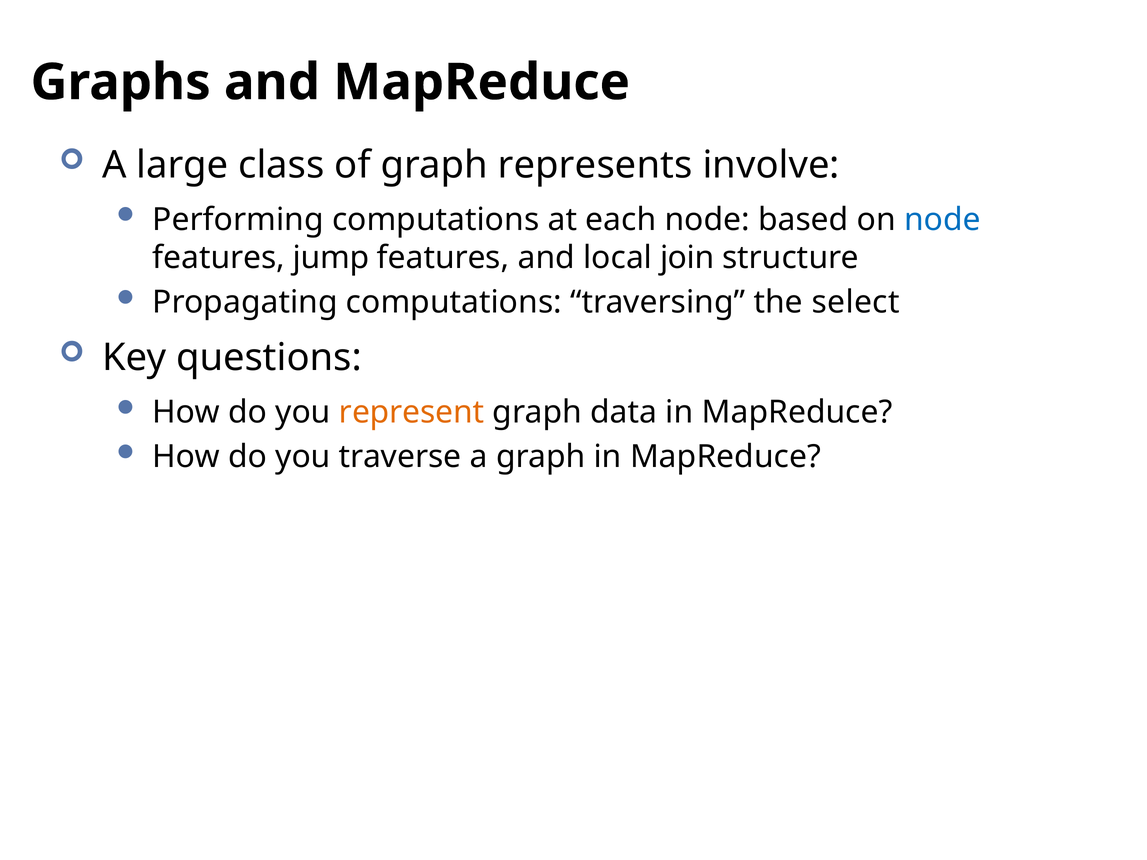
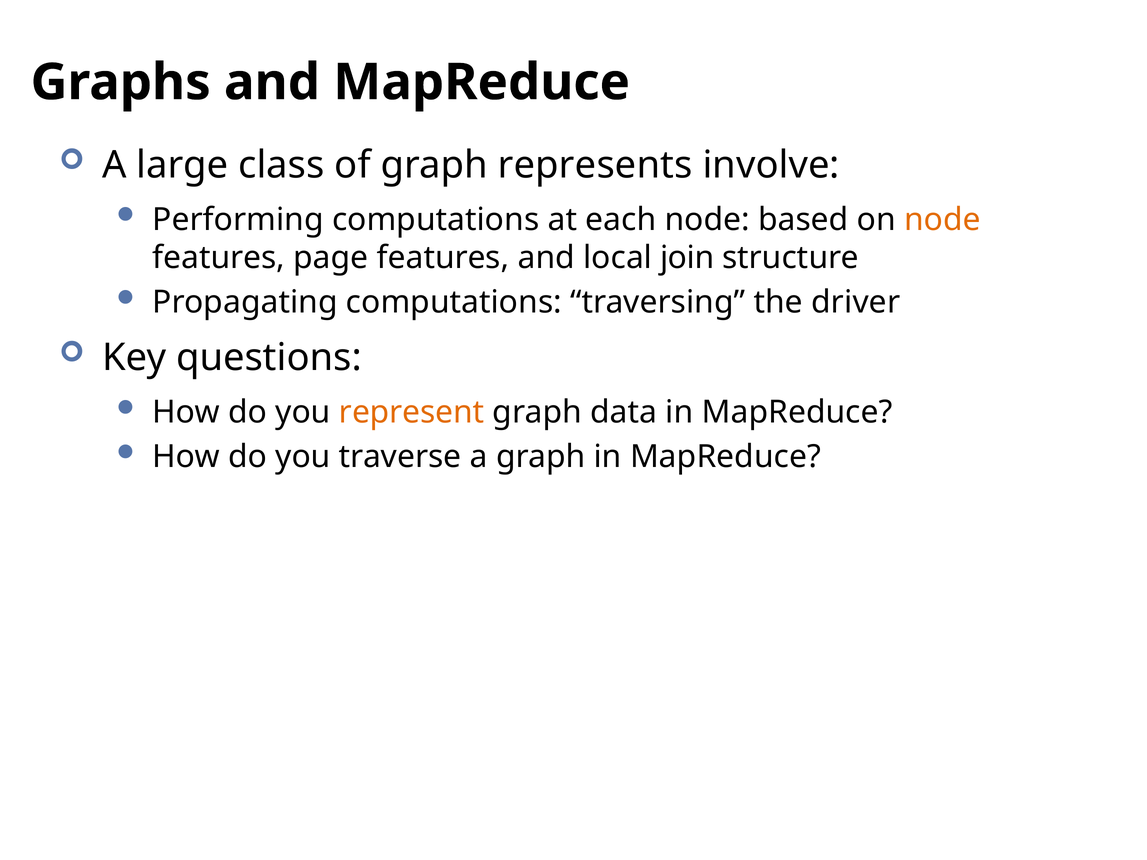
node at (943, 220) colour: blue -> orange
jump: jump -> page
select: select -> driver
